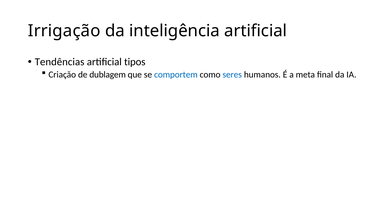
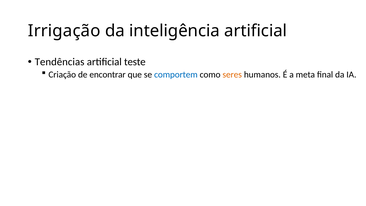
tipos: tipos -> teste
dublagem: dublagem -> encontrar
seres colour: blue -> orange
